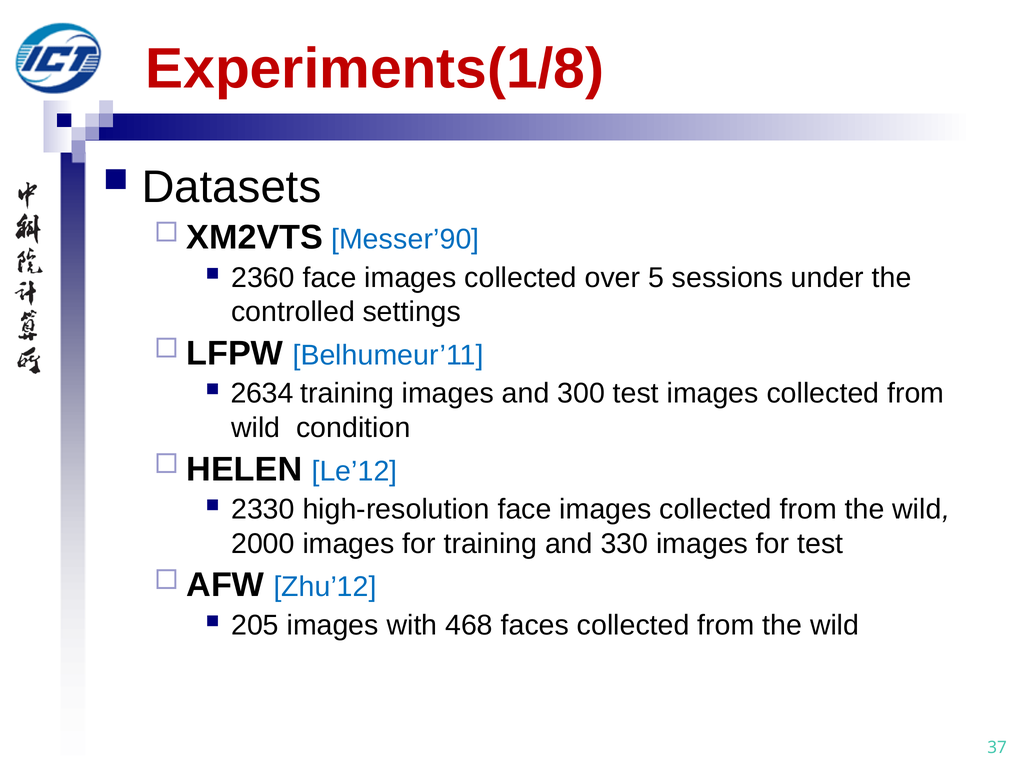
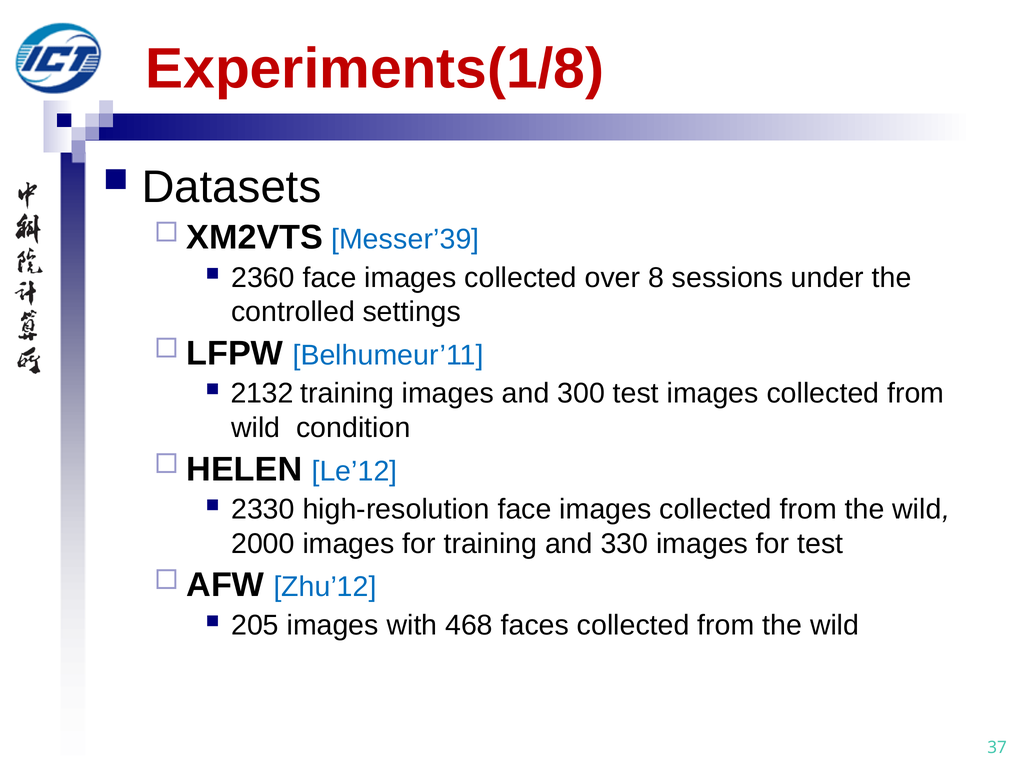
Messer’90: Messer’90 -> Messer’39
5: 5 -> 8
2634: 2634 -> 2132
